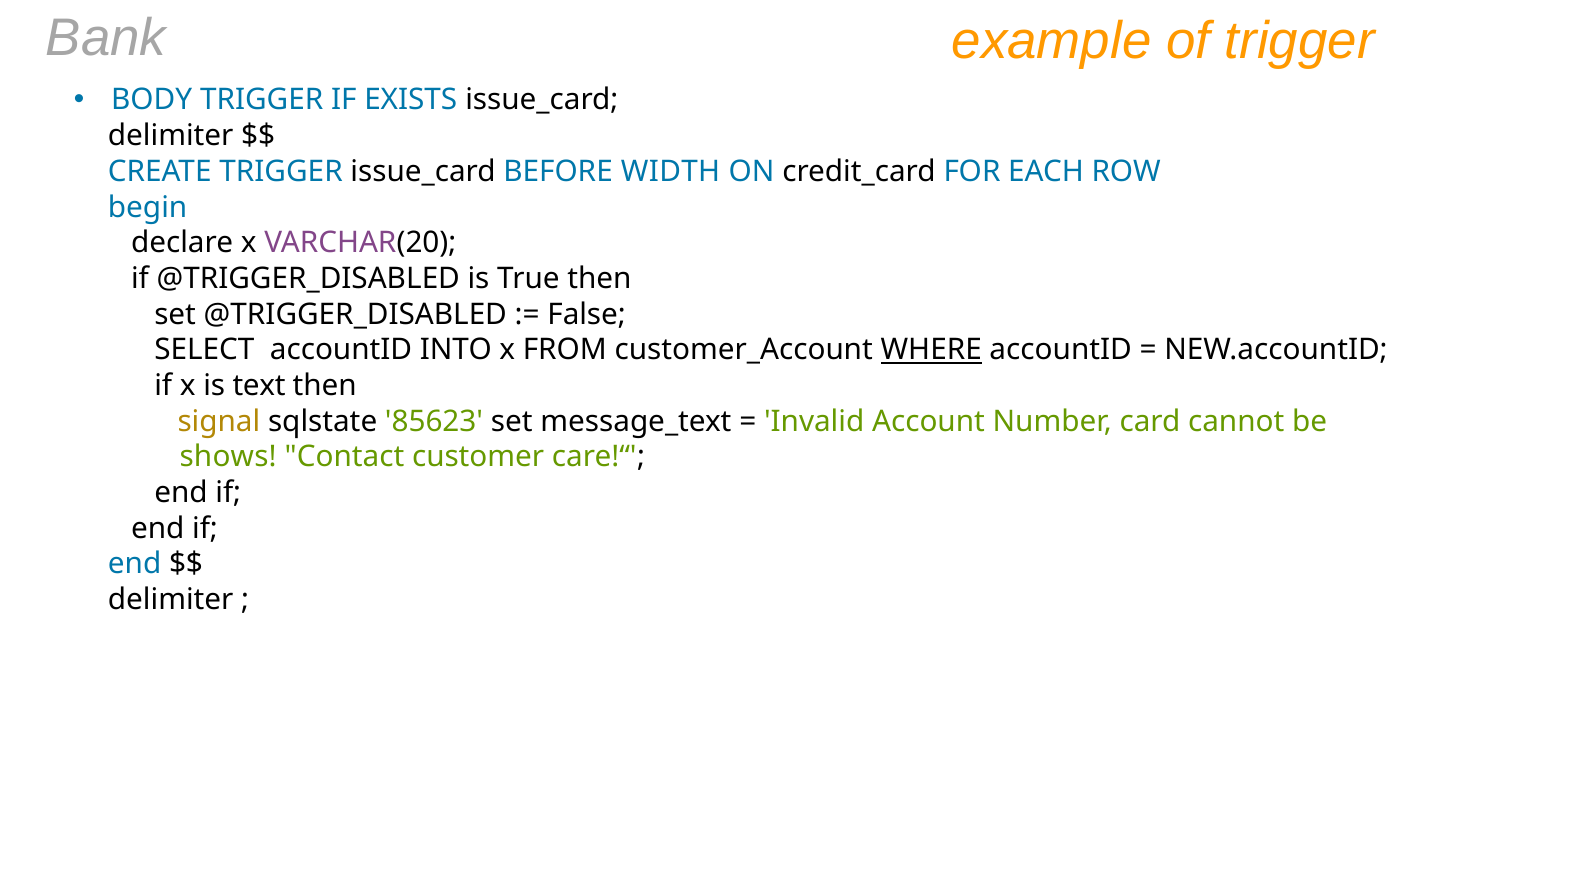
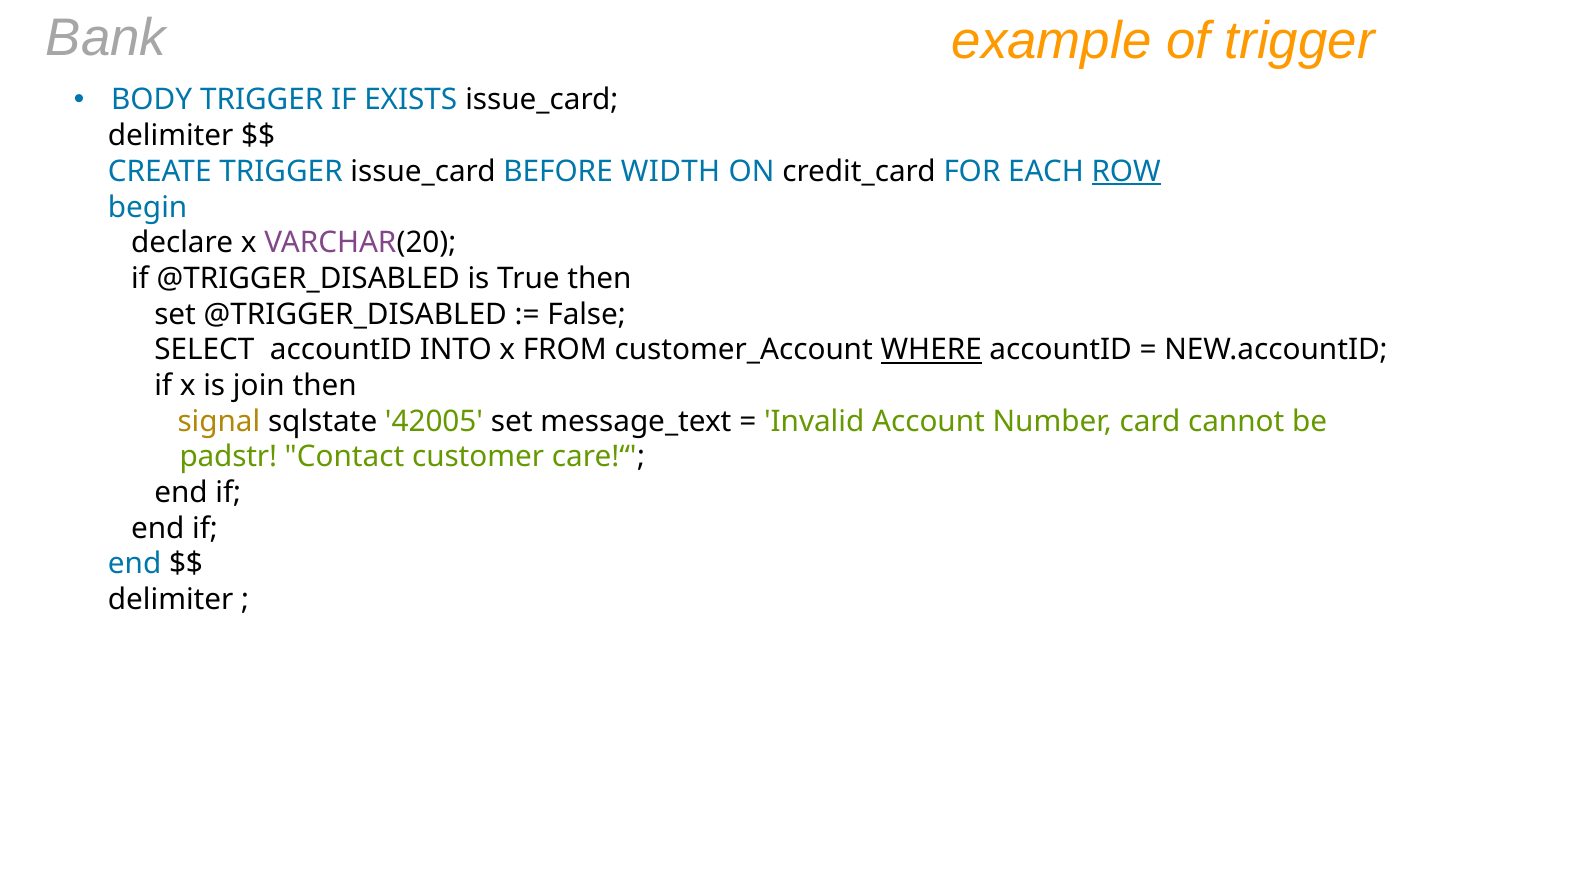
ROW underline: none -> present
text: text -> join
85623: 85623 -> 42005
shows: shows -> padstr
